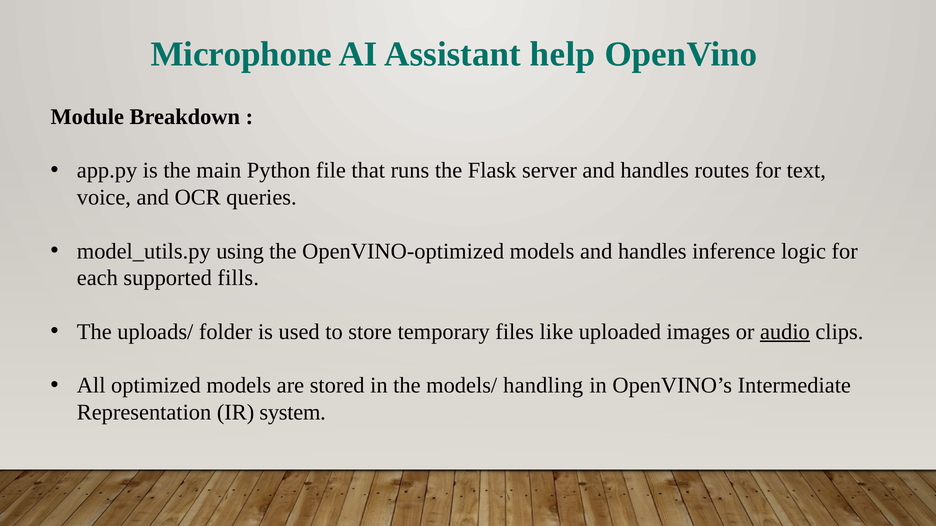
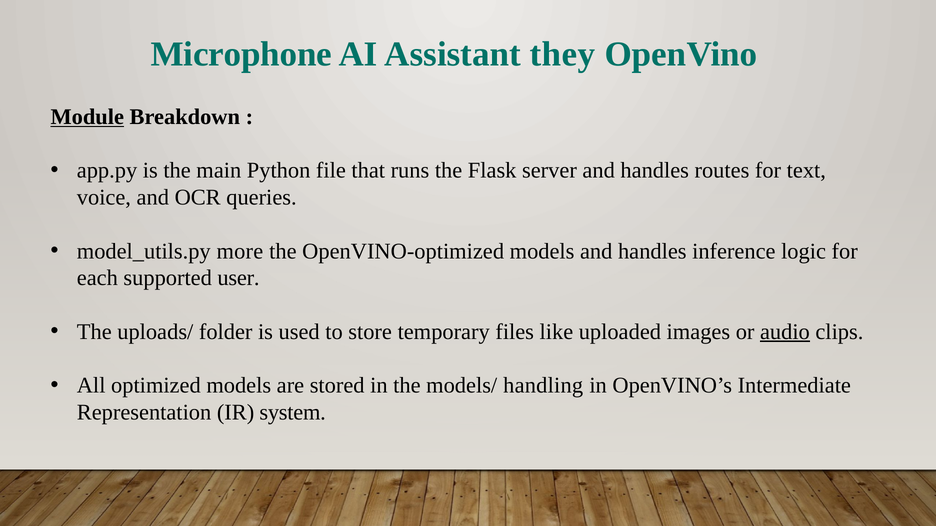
help: help -> they
Module underline: none -> present
using: using -> more
fills: fills -> user
